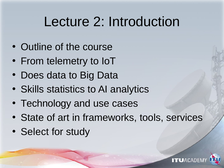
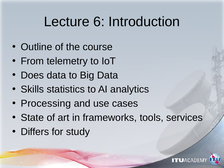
2: 2 -> 6
Technology: Technology -> Processing
Select: Select -> Differs
